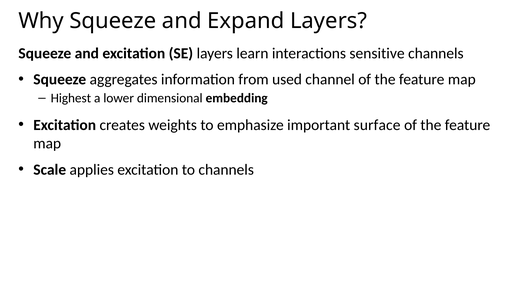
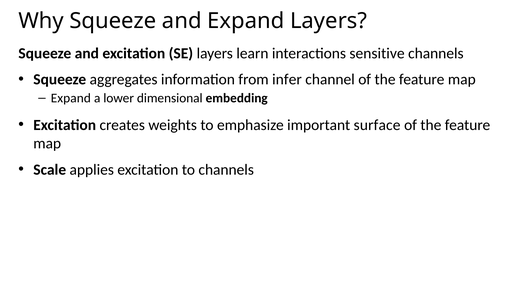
used: used -> infer
Highest at (71, 98): Highest -> Expand
